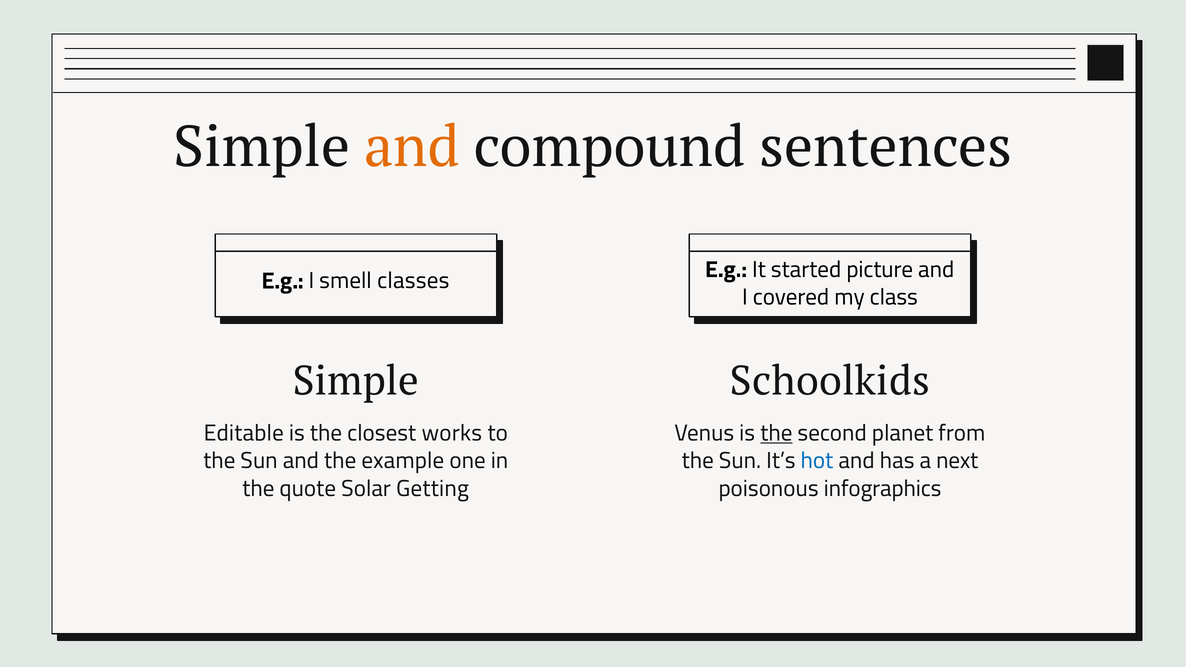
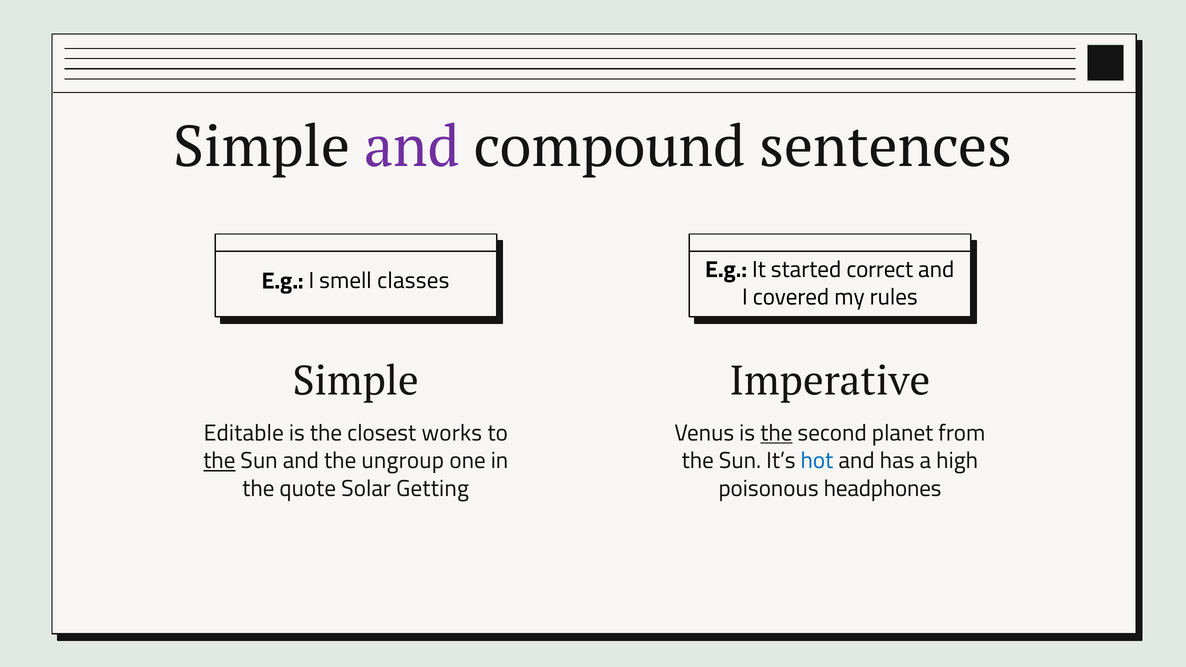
and at (412, 147) colour: orange -> purple
picture: picture -> correct
class: class -> rules
Schoolkids: Schoolkids -> Imperative
the at (219, 461) underline: none -> present
example: example -> ungroup
next: next -> high
infographics: infographics -> headphones
